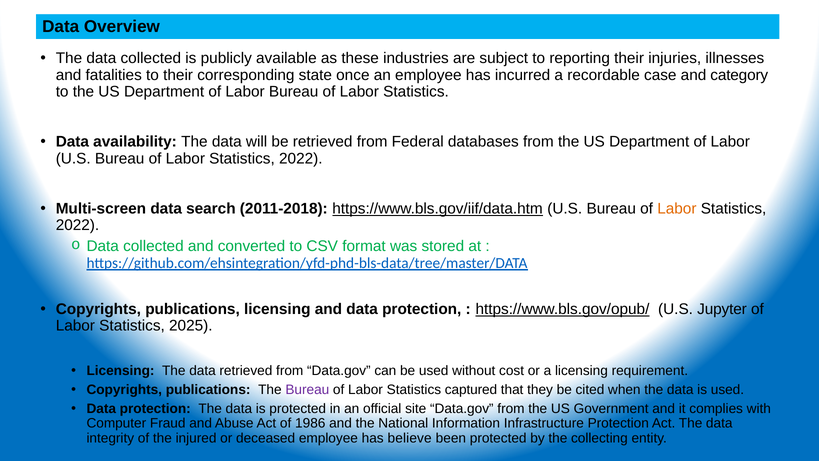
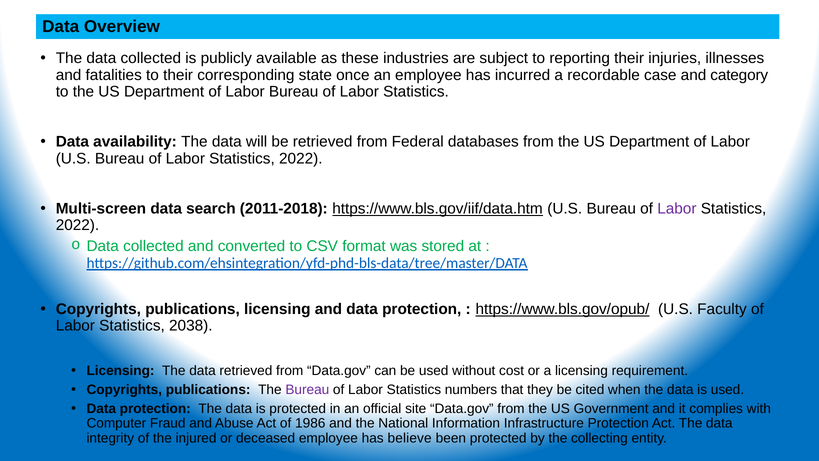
Labor at (677, 209) colour: orange -> purple
Jupyter: Jupyter -> Faculty
2025: 2025 -> 2038
captured: captured -> numbers
